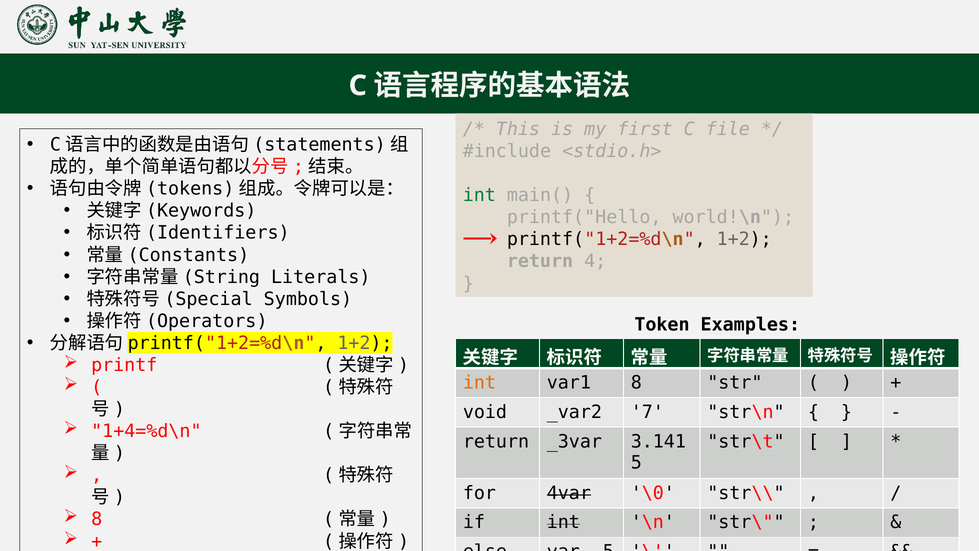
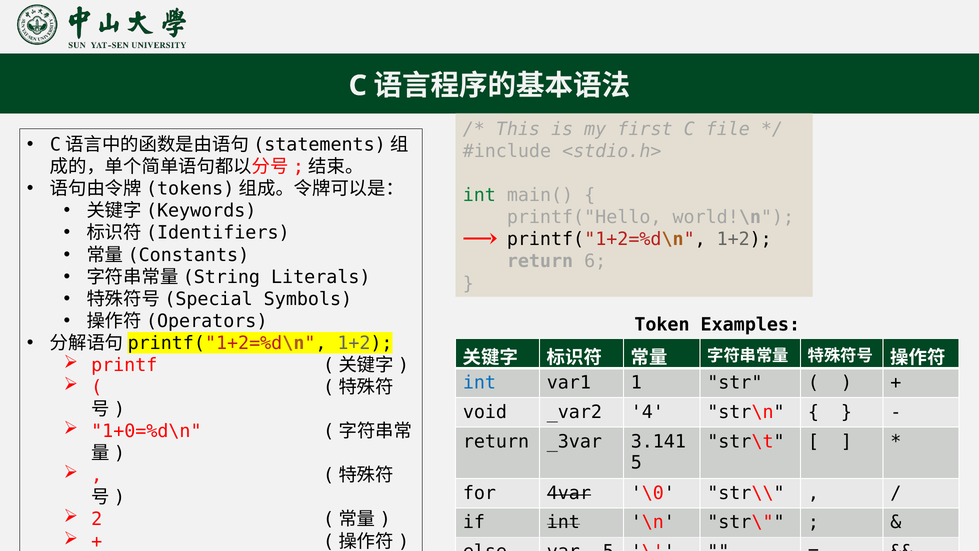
4: 4 -> 6
int at (479, 383) colour: orange -> blue
var1 8: 8 -> 1
7: 7 -> 4
1+4=%d\n: 1+4=%d\n -> 1+0=%d\n
8 at (97, 519): 8 -> 2
